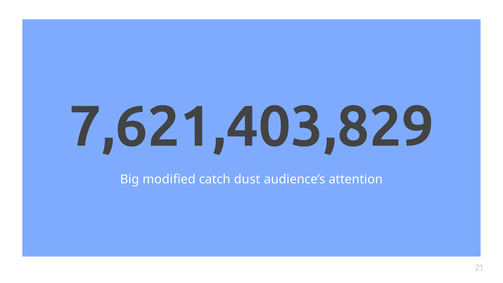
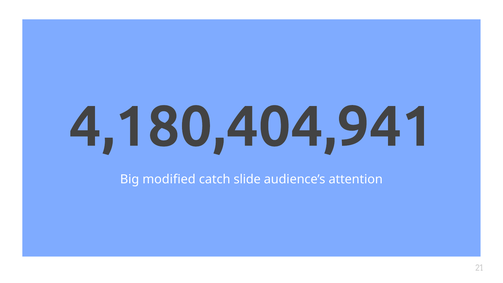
7,621,403,829: 7,621,403,829 -> 4,180,404,941
dust: dust -> slide
